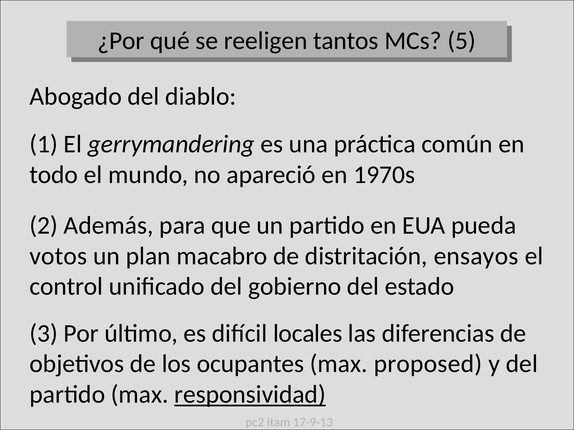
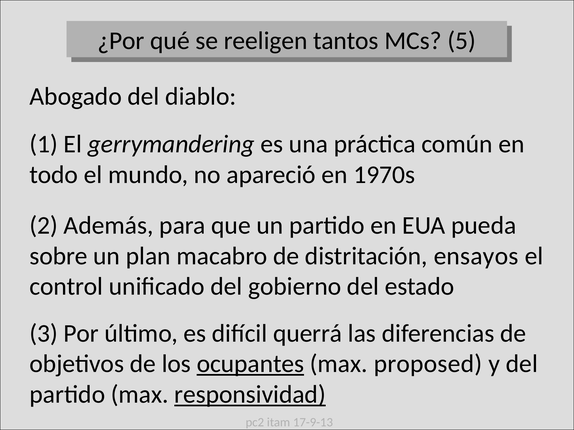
votos: votos -> sobre
locales: locales -> querrá
ocupantes underline: none -> present
